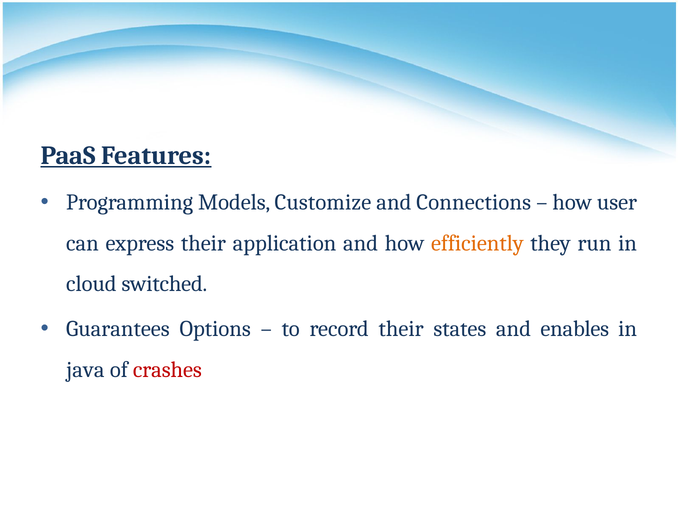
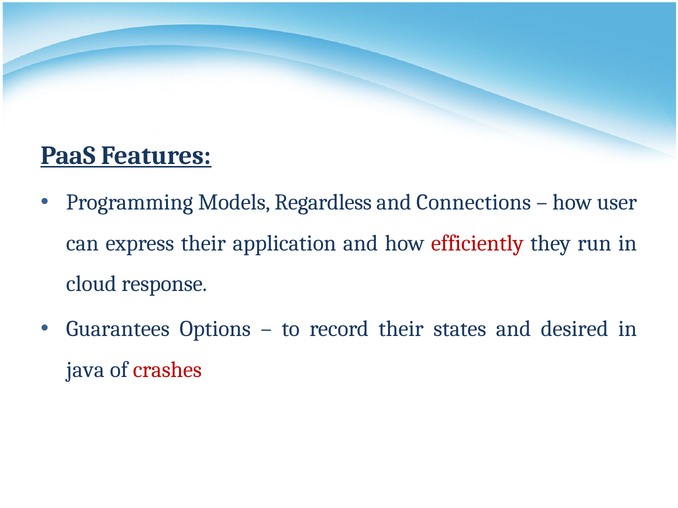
Customize: Customize -> Regardless
efficiently colour: orange -> red
switched: switched -> response
enables: enables -> desired
